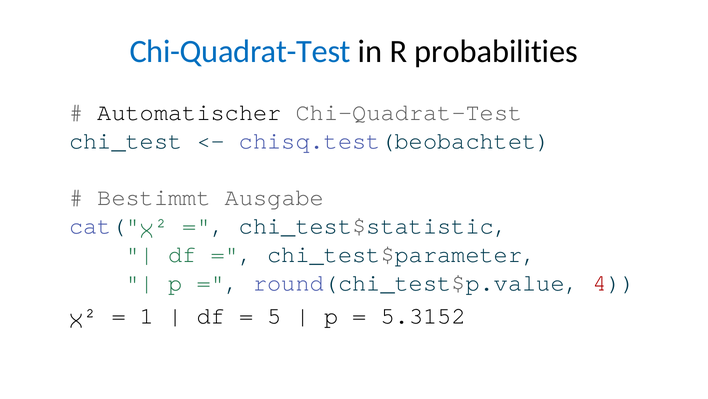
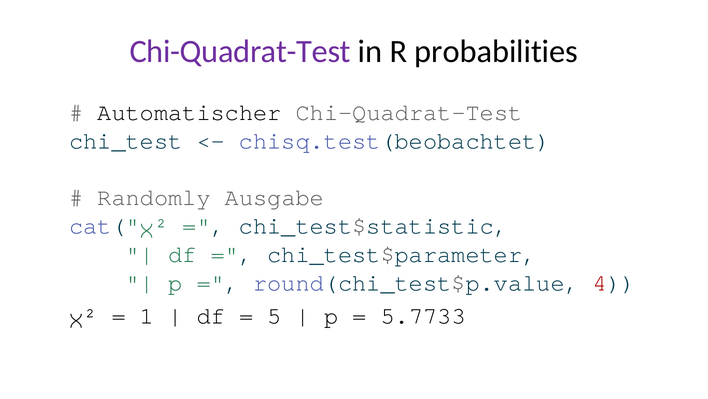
Chi-Quadrat-Test at (240, 51) colour: blue -> purple
Bestimmt: Bestimmt -> Randomly
5.3152: 5.3152 -> 5.7733
